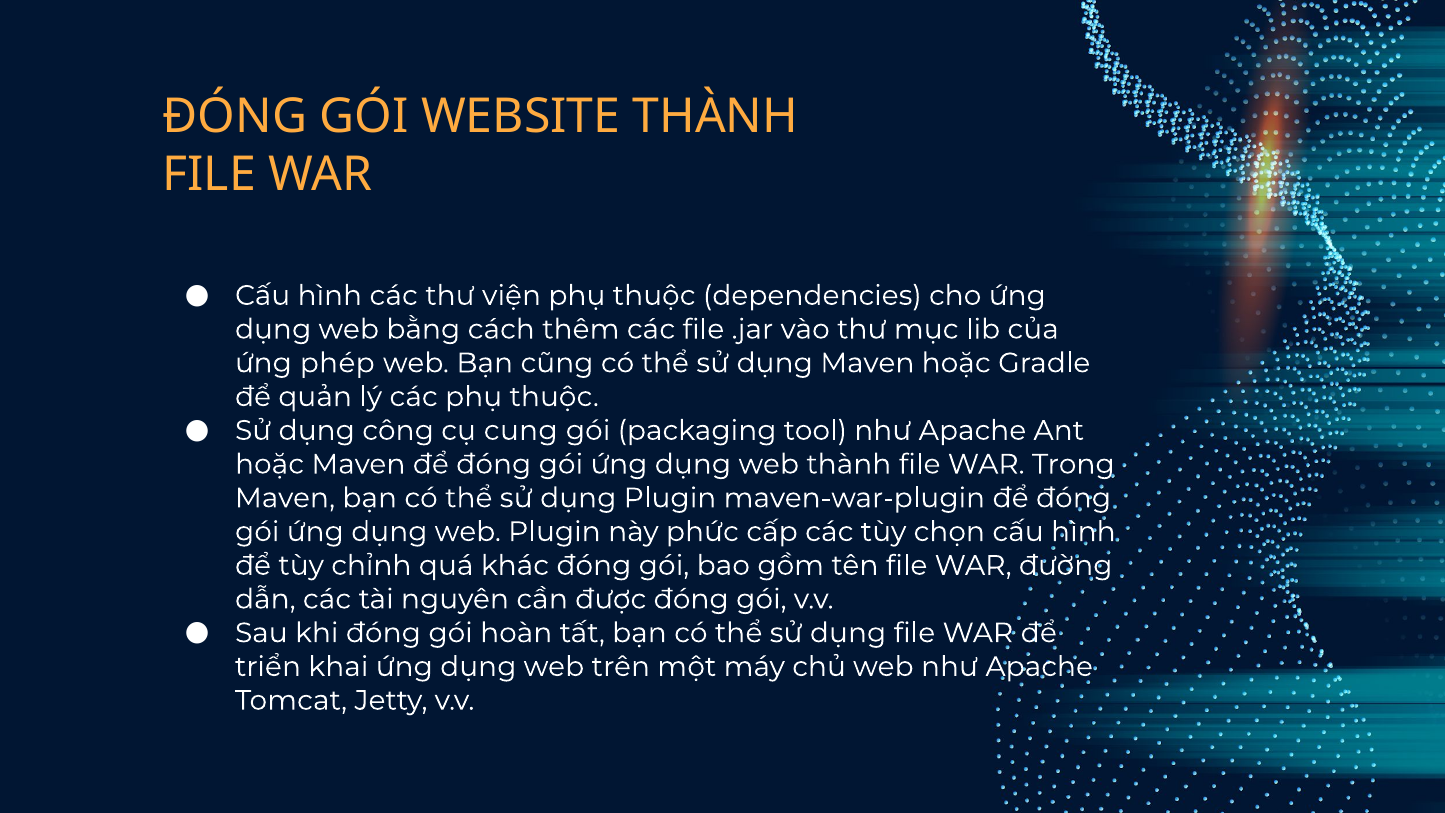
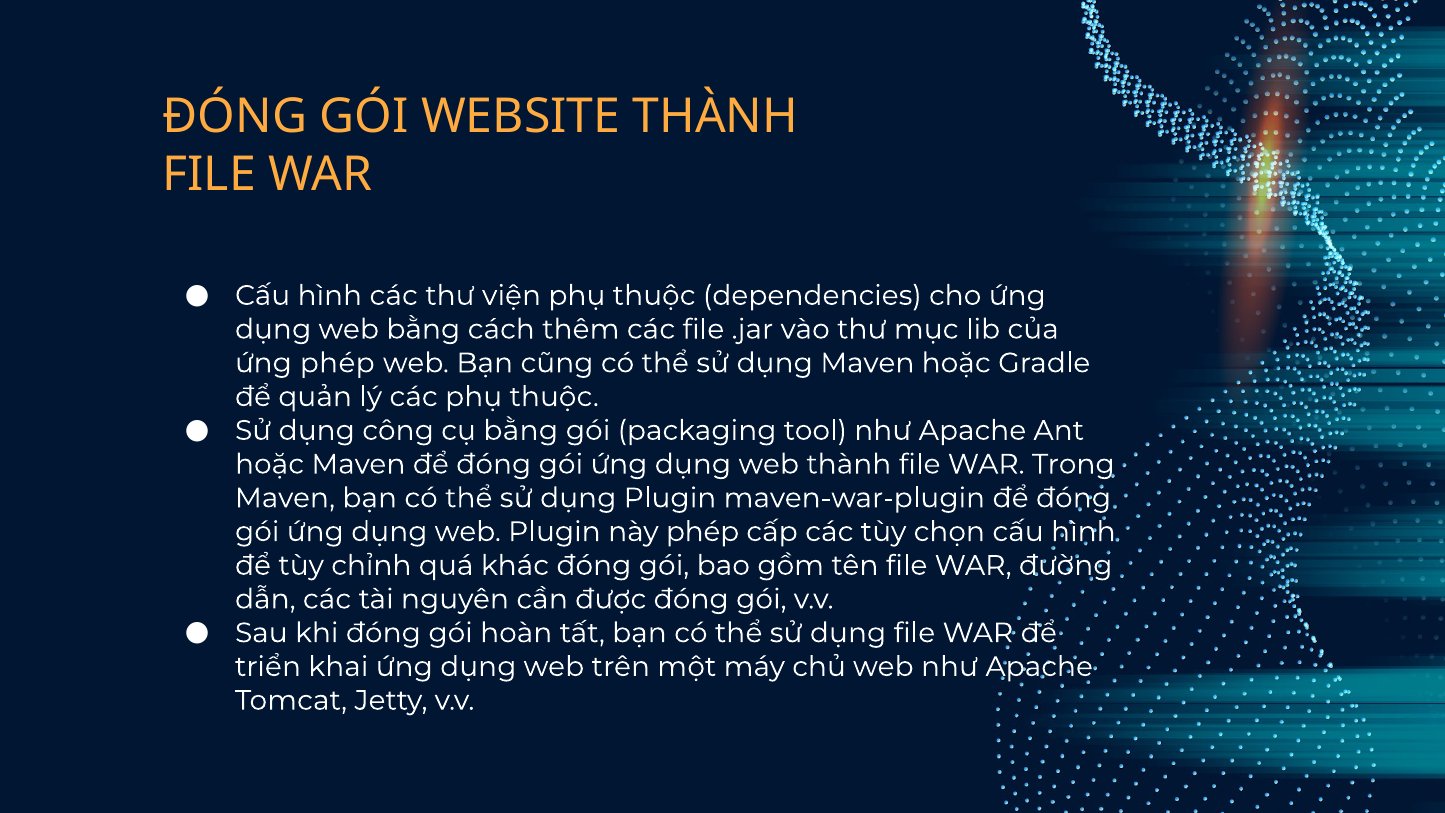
cụ cung: cung -> bằng
này phức: phức -> phép
